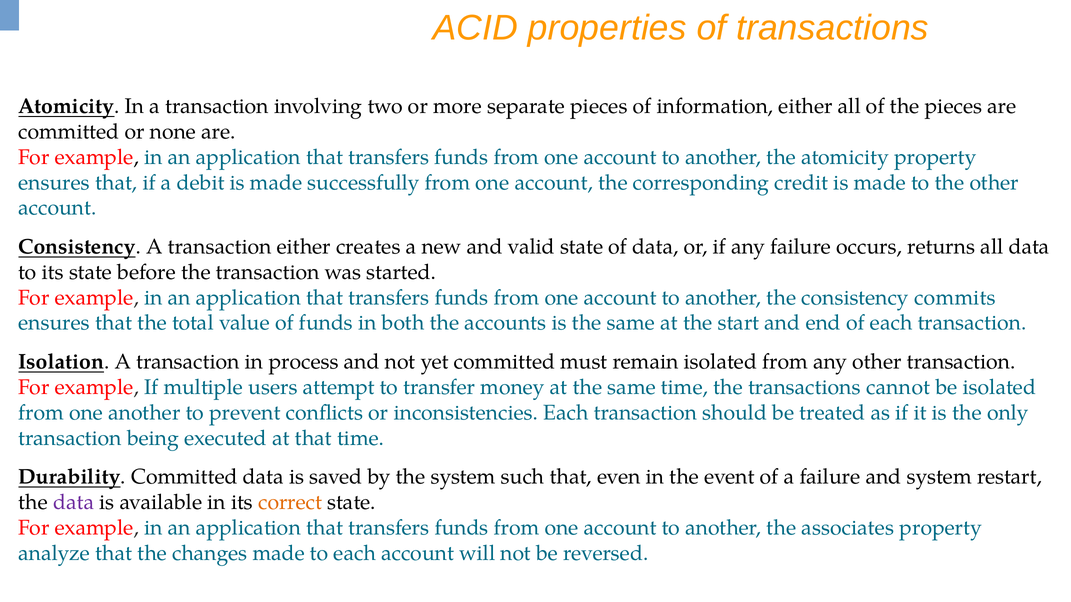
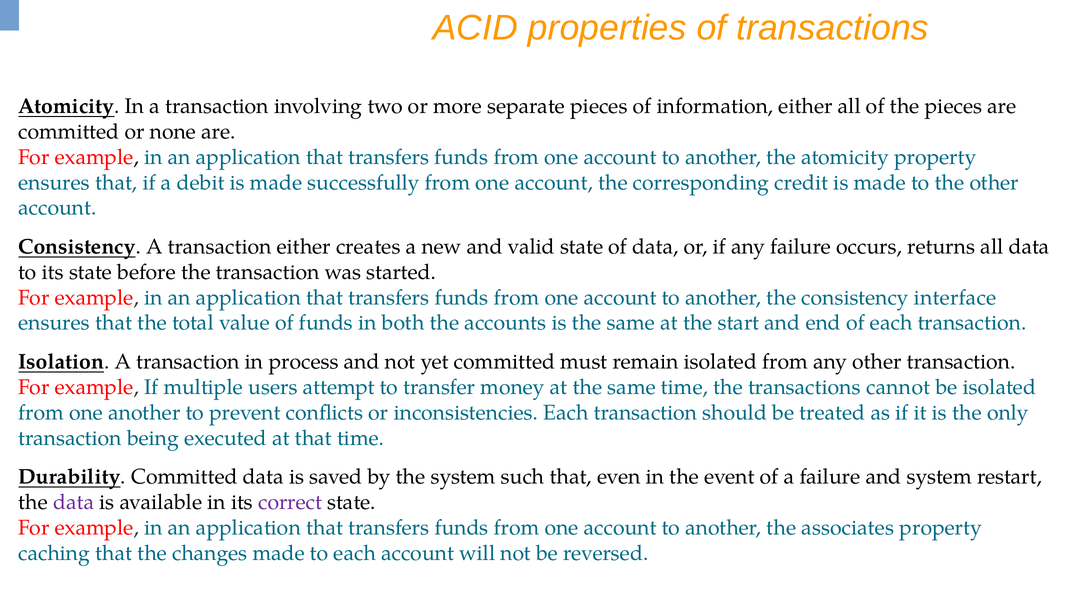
commits: commits -> interface
correct colour: orange -> purple
analyze: analyze -> caching
